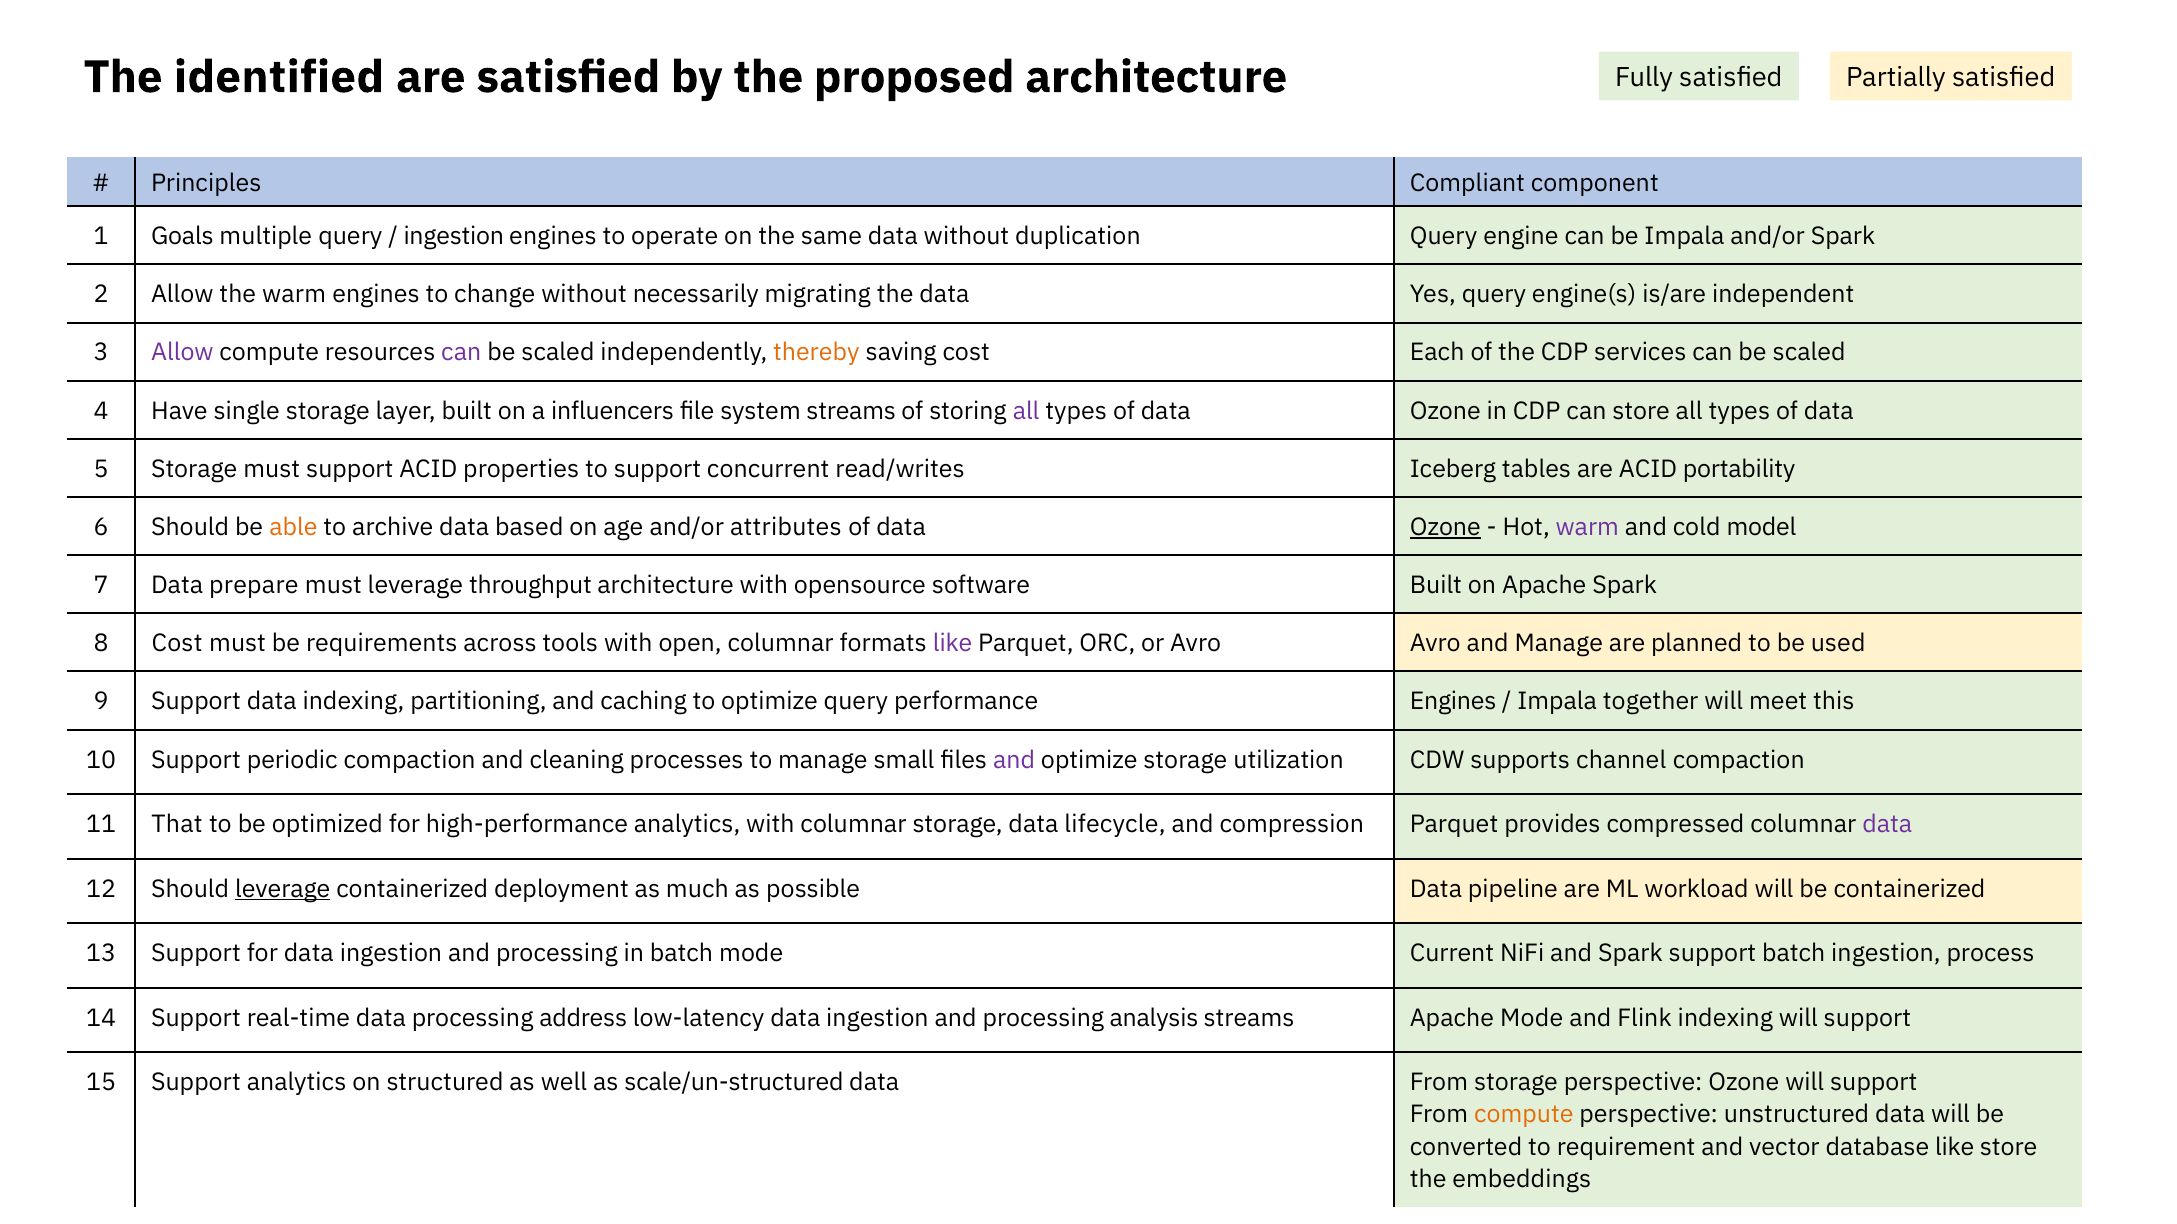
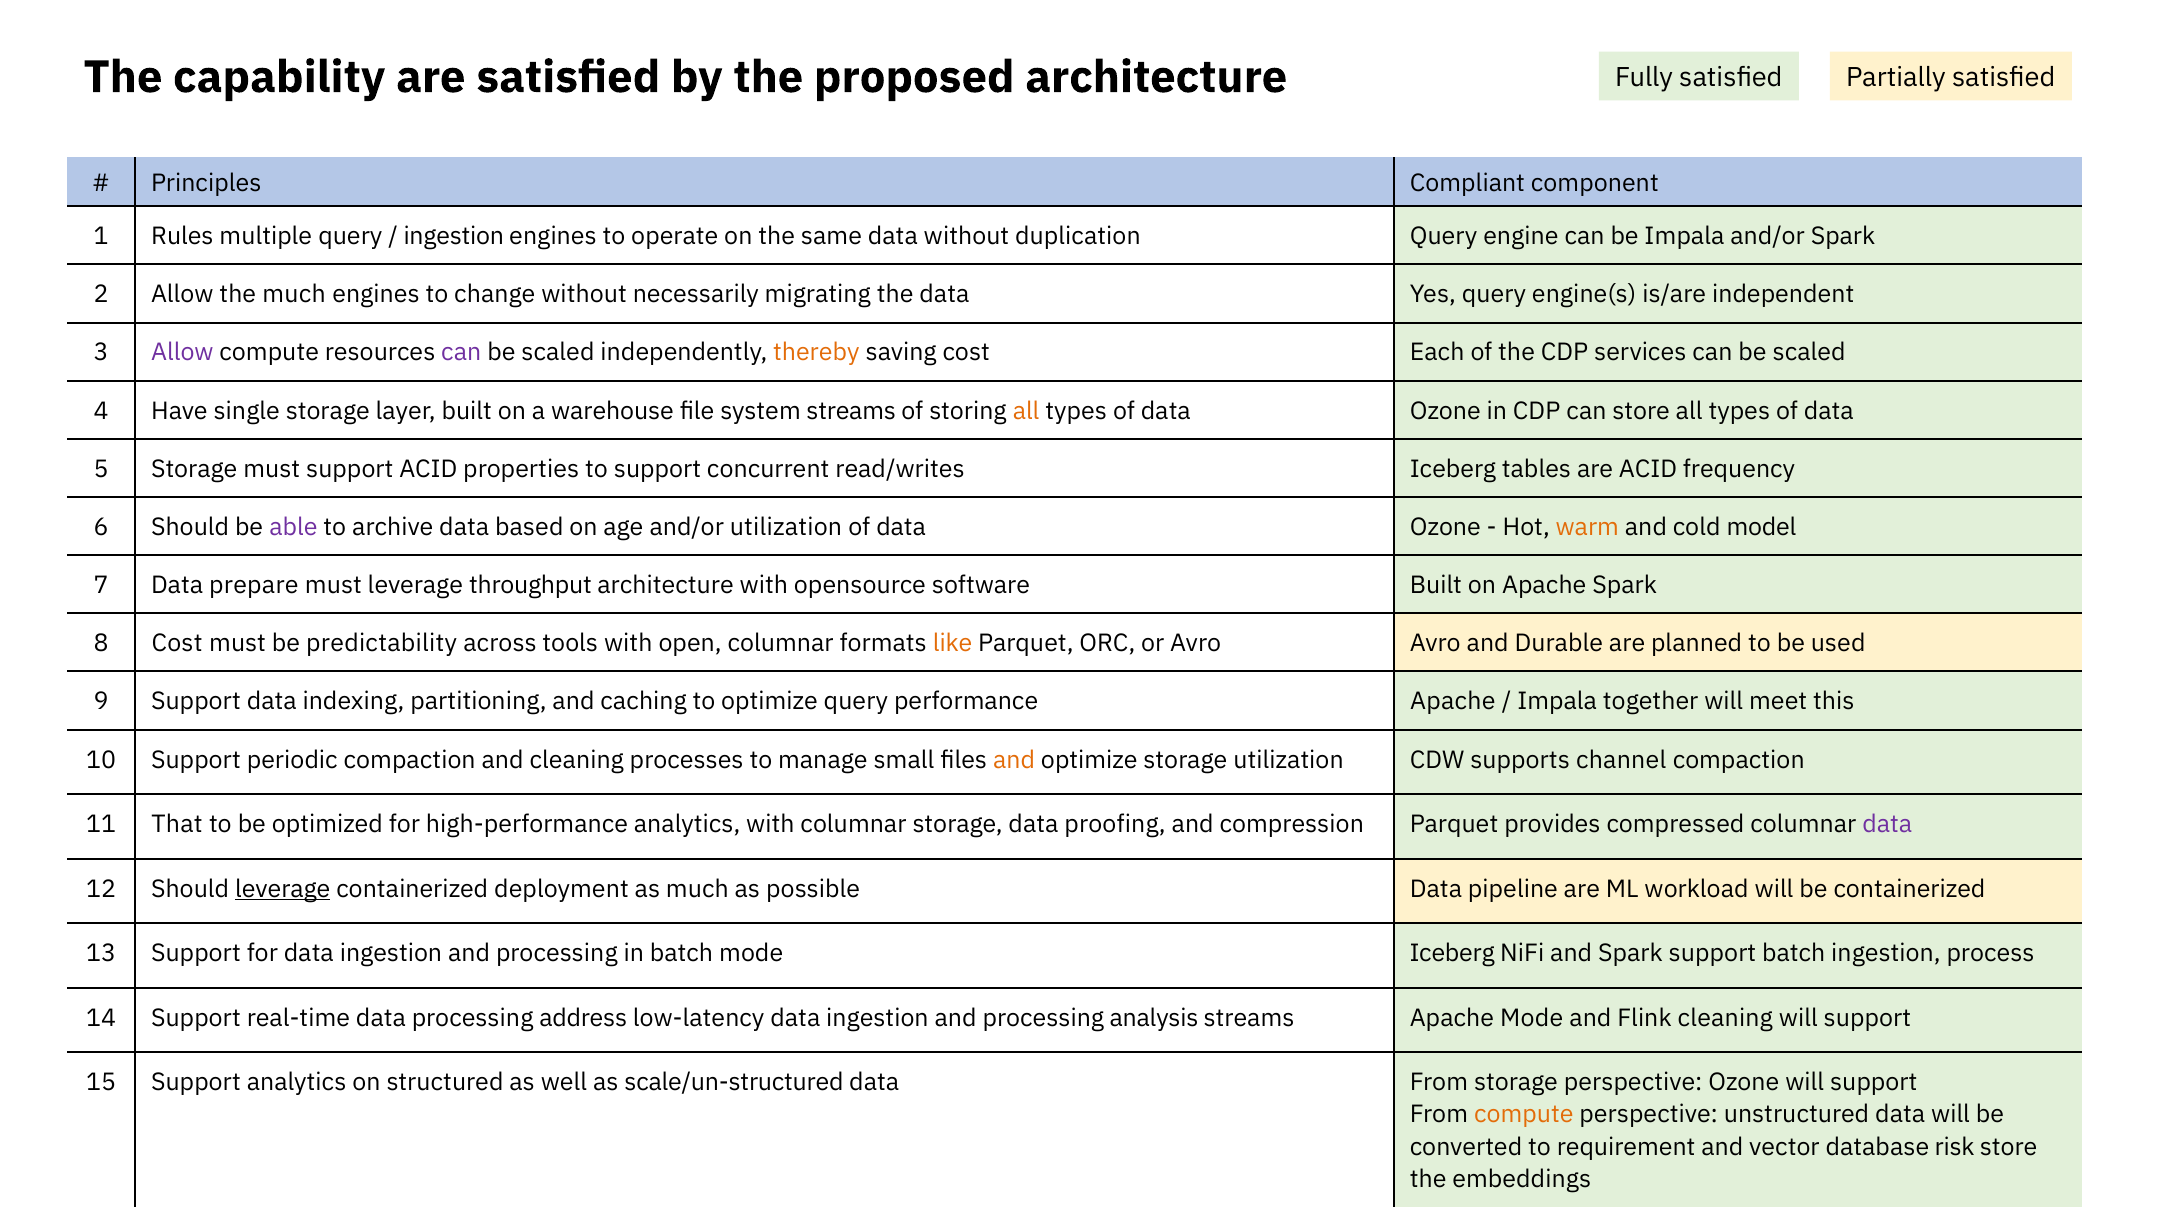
identified: identified -> capability
Goals: Goals -> Rules
the warm: warm -> much
influencers: influencers -> warehouse
all at (1026, 411) colour: purple -> orange
portability: portability -> frequency
able colour: orange -> purple
and/or attributes: attributes -> utilization
Ozone at (1445, 527) underline: present -> none
warm at (1587, 527) colour: purple -> orange
requirements: requirements -> predictability
like at (953, 644) colour: purple -> orange
and Manage: Manage -> Durable
performance Engines: Engines -> Apache
and at (1014, 760) colour: purple -> orange
lifecycle: lifecycle -> proofing
mode Current: Current -> Iceberg
Flink indexing: indexing -> cleaning
database like: like -> risk
